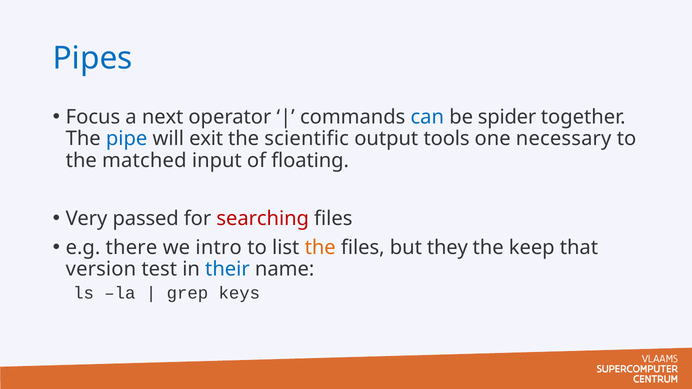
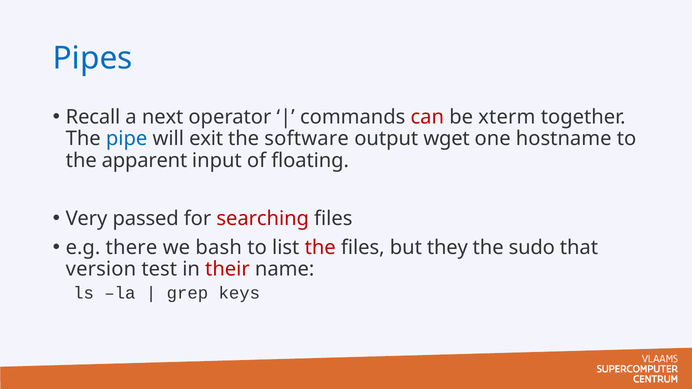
Focus: Focus -> Recall
can colour: blue -> red
spider: spider -> xterm
scientific: scientific -> software
tools: tools -> wget
necessary: necessary -> hostname
matched: matched -> apparent
intro: intro -> bash
the at (320, 248) colour: orange -> red
keep: keep -> sudo
their colour: blue -> red
